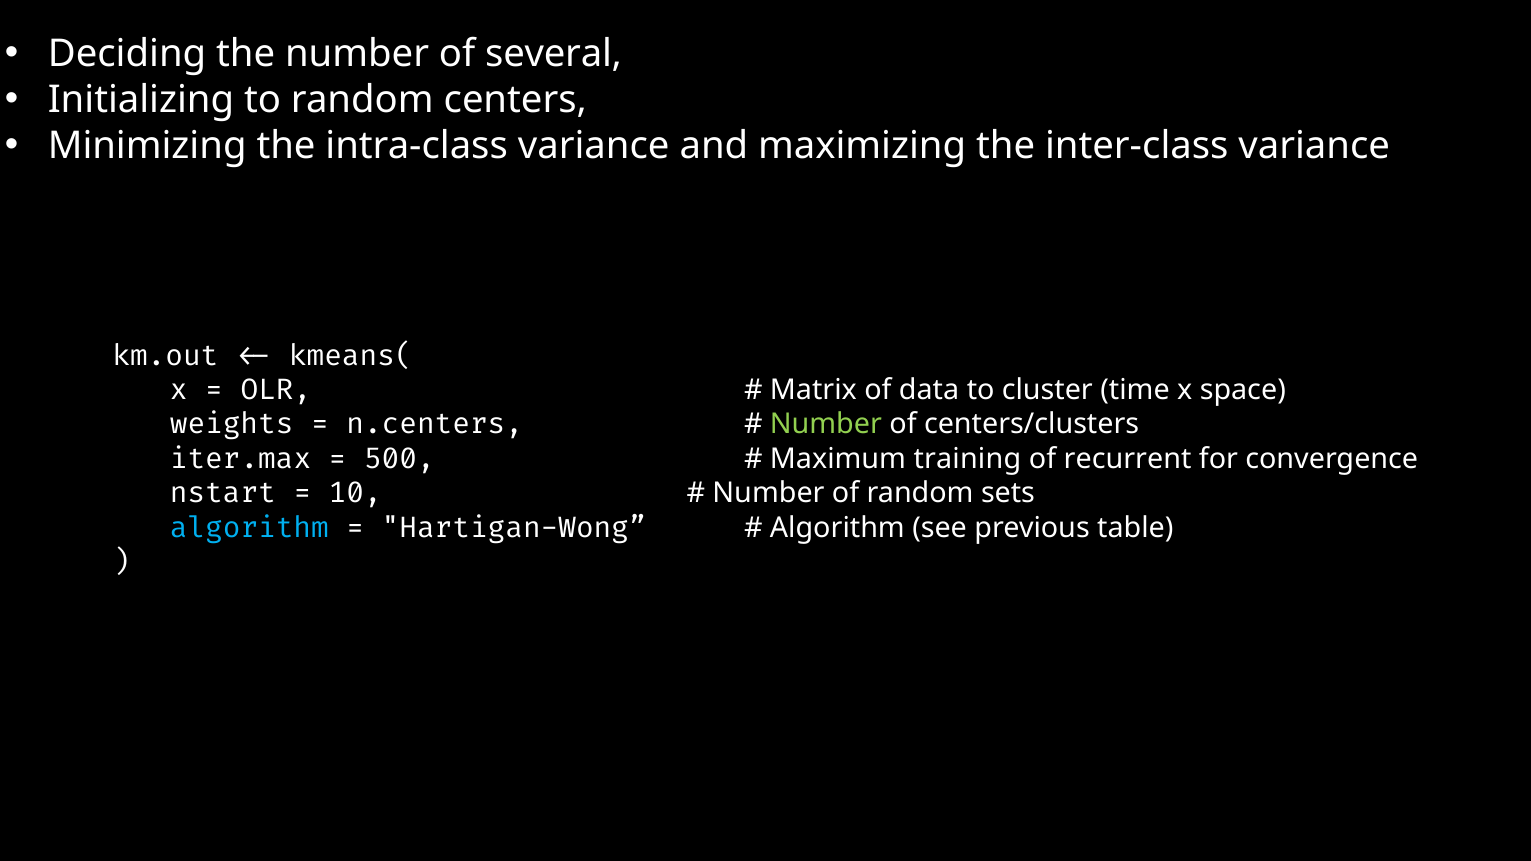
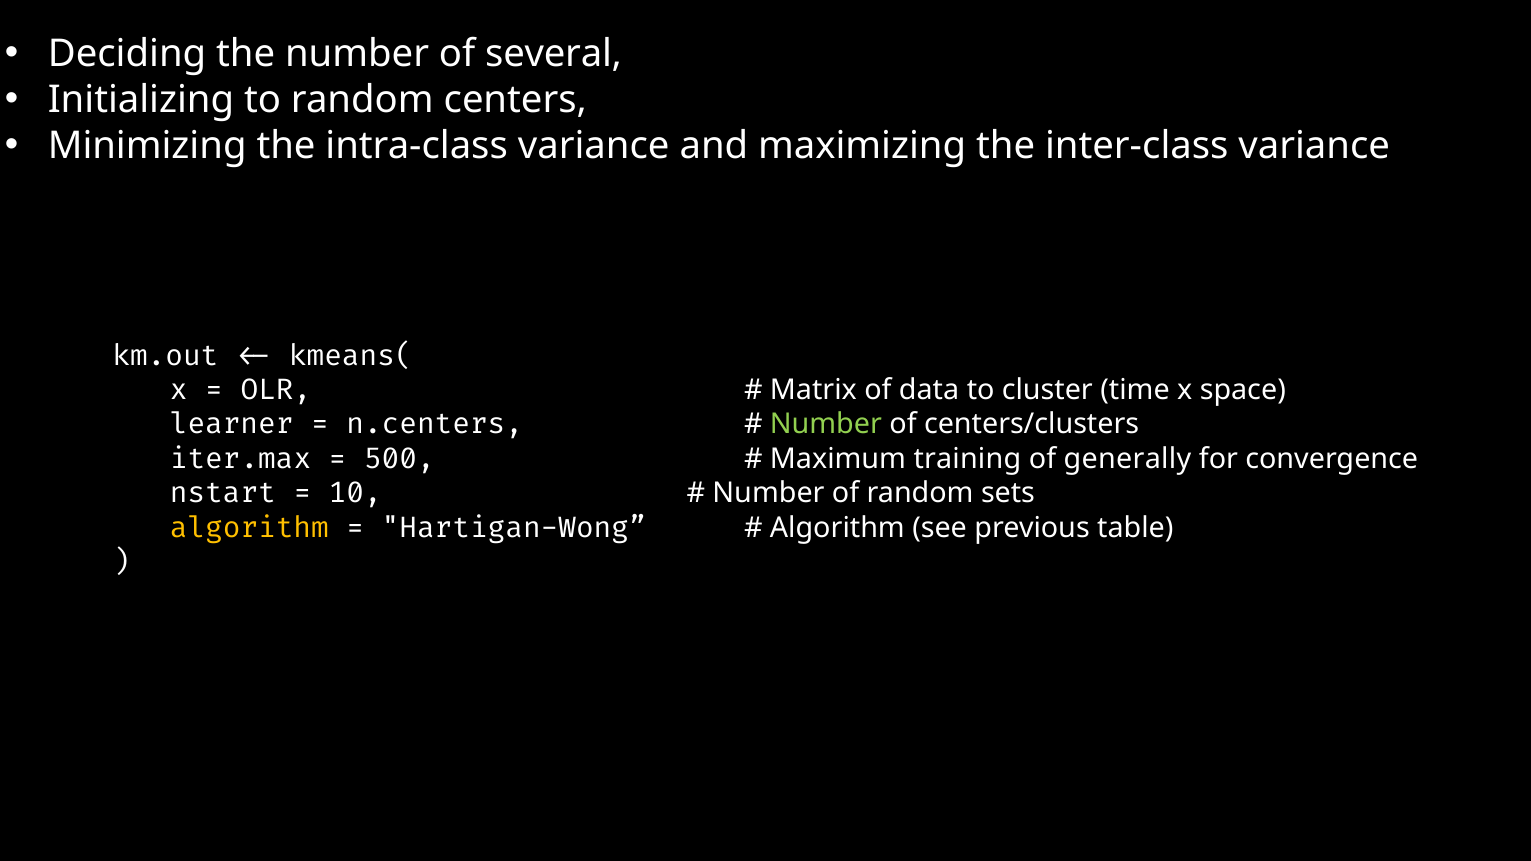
weights: weights -> learner
recurrent: recurrent -> generally
algorithm at (249, 528) colour: light blue -> yellow
